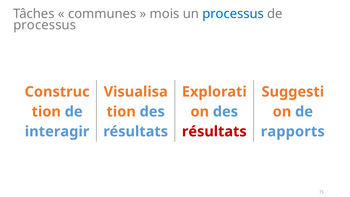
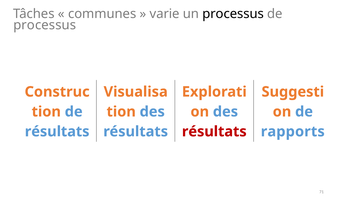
mois: mois -> varie
processus at (233, 14) colour: blue -> black
interagir at (57, 131): interagir -> résultats
